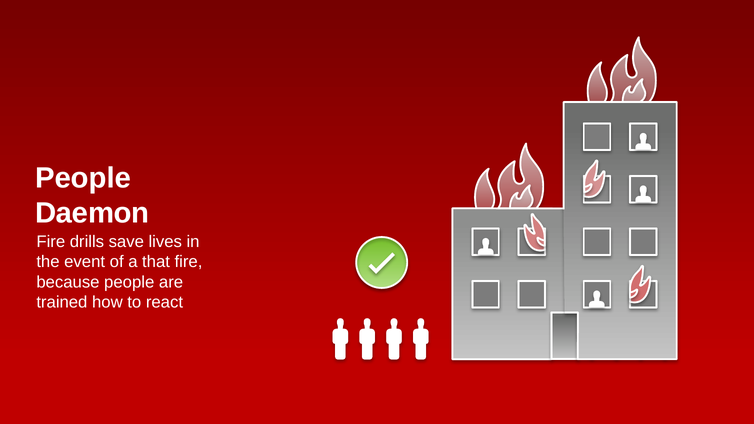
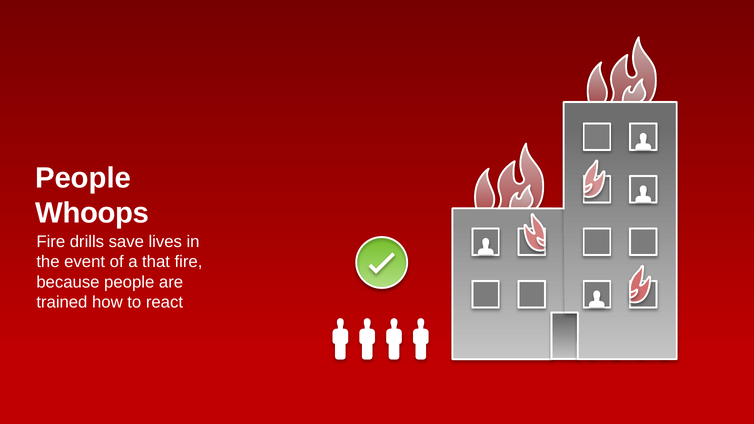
Daemon: Daemon -> Whoops
